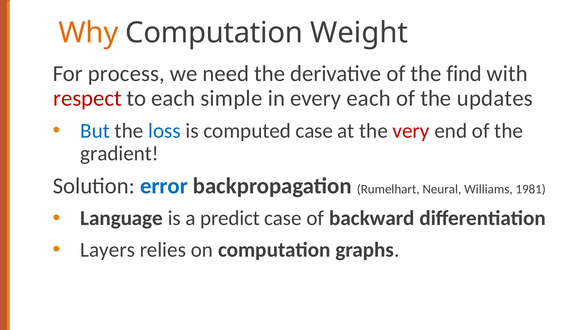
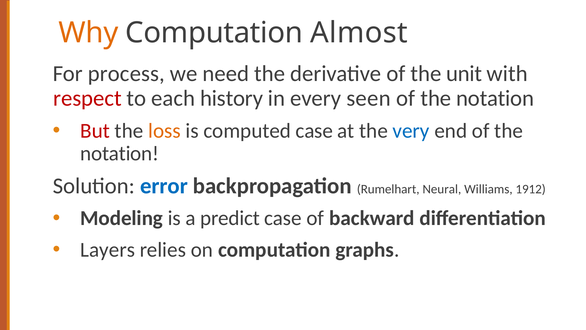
Weight: Weight -> Almost
find: find -> unit
simple: simple -> history
every each: each -> seen
updates at (495, 98): updates -> notation
But colour: blue -> red
loss colour: blue -> orange
very colour: red -> blue
gradient at (120, 153): gradient -> notation
1981: 1981 -> 1912
Language: Language -> Modeling
